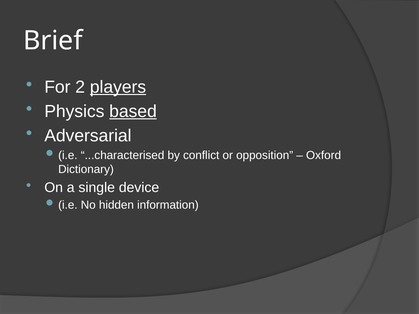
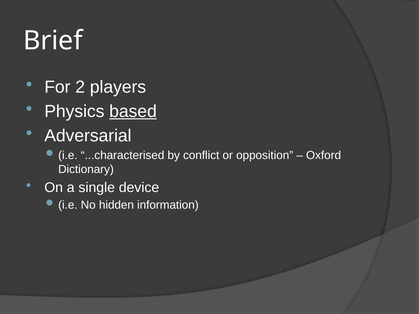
players underline: present -> none
